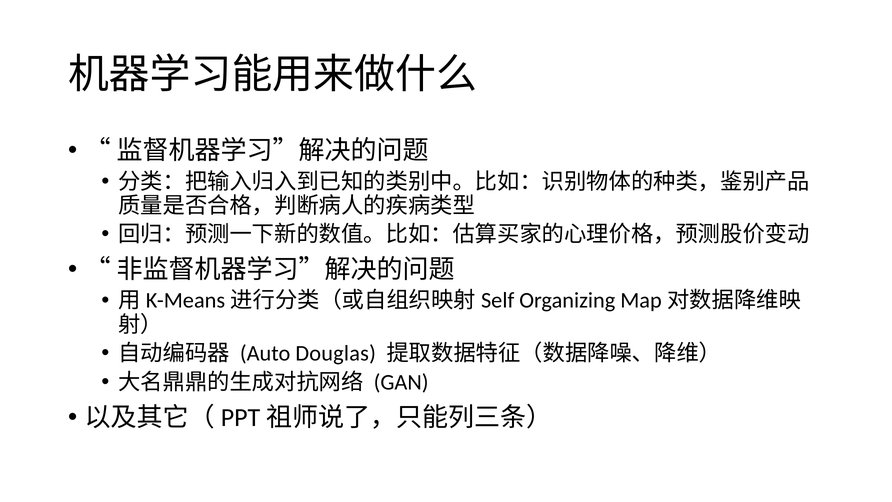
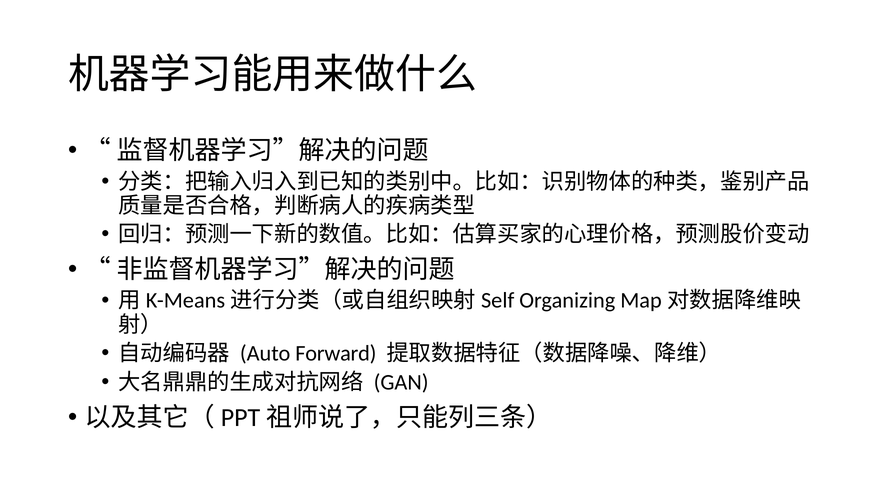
Douglas: Douglas -> Forward
